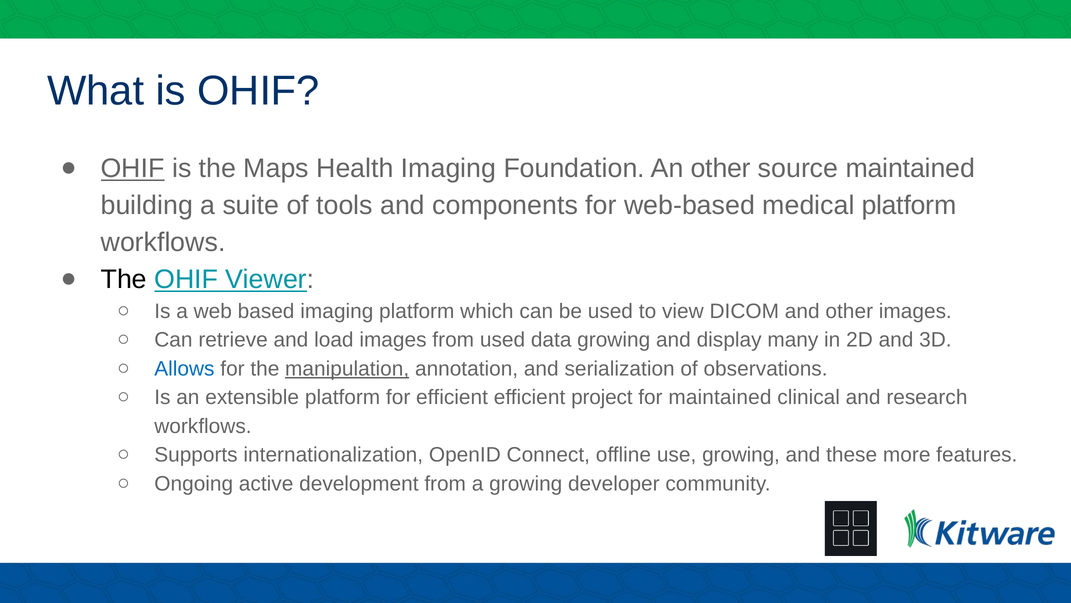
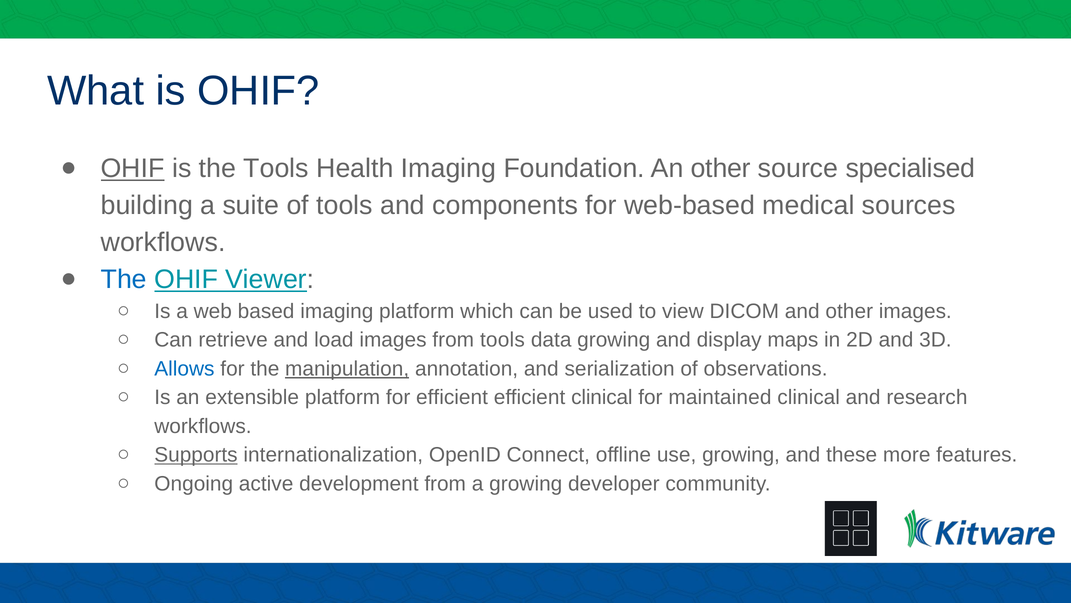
the Maps: Maps -> Tools
source maintained: maintained -> specialised
medical platform: platform -> sources
The at (124, 279) colour: black -> blue
from used: used -> tools
many: many -> maps
efficient project: project -> clinical
Supports underline: none -> present
